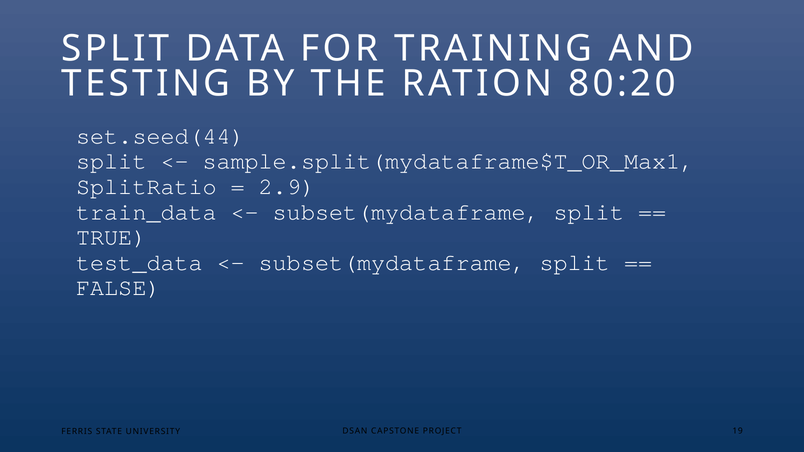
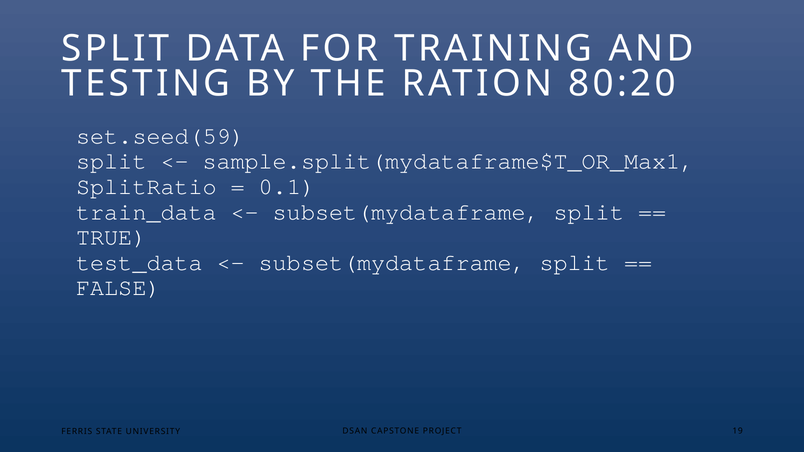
set.seed(44: set.seed(44 -> set.seed(59
2.9: 2.9 -> 0.1
